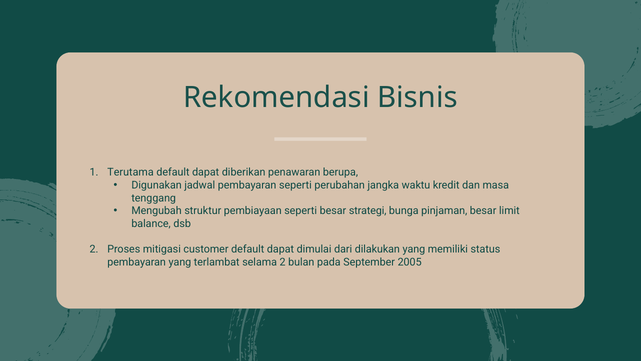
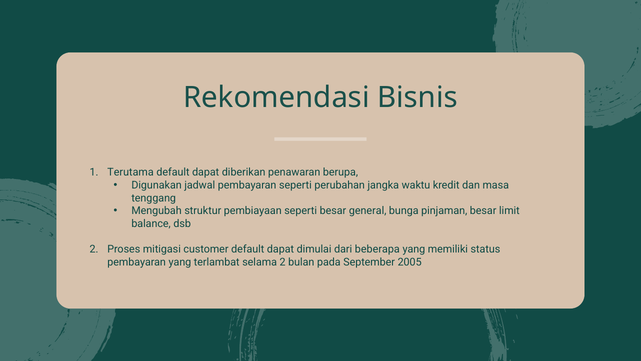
strategi: strategi -> general
dilakukan: dilakukan -> beberapa
